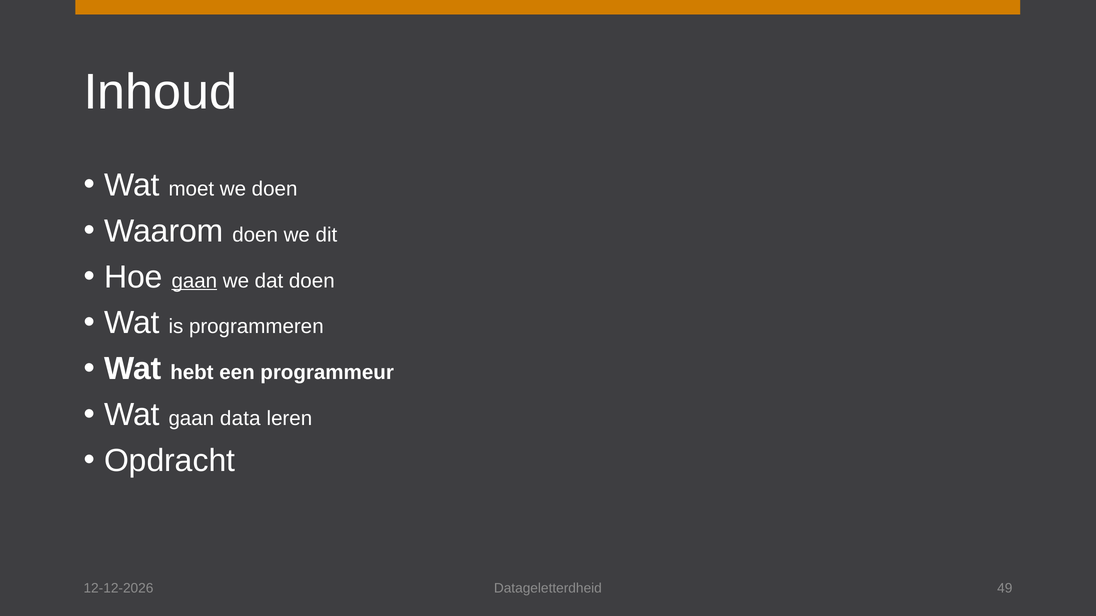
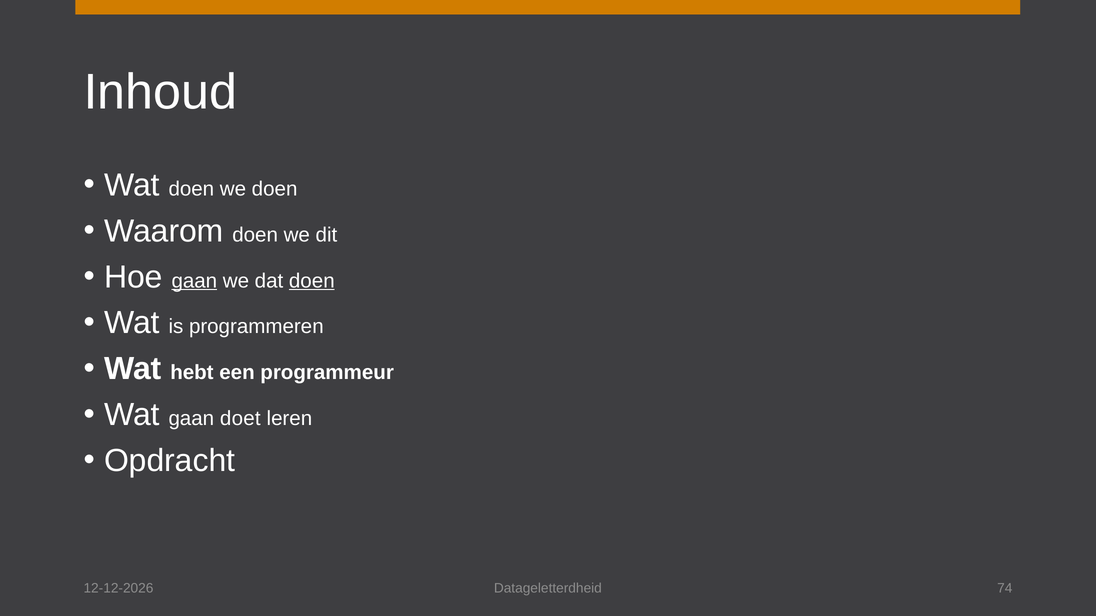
Wat moet: moet -> doen
doen at (312, 281) underline: none -> present
data: data -> doet
49: 49 -> 74
